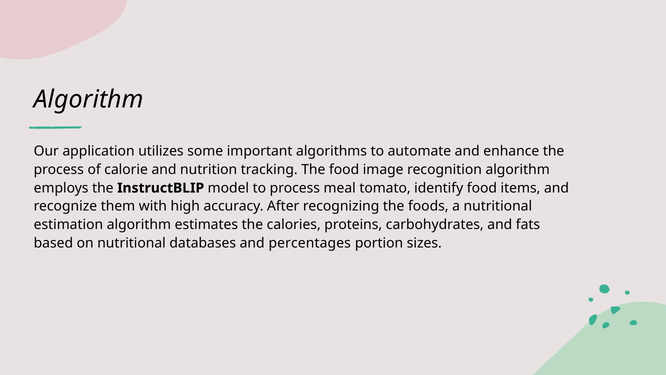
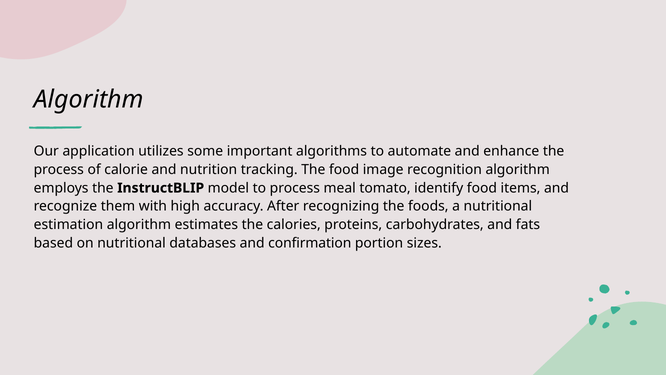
percentages: percentages -> confirmation
